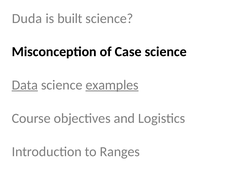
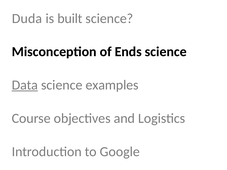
Case: Case -> Ends
examples underline: present -> none
Ranges: Ranges -> Google
